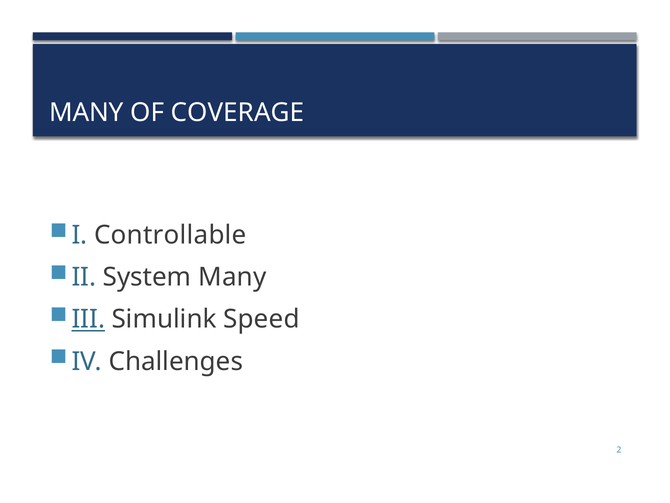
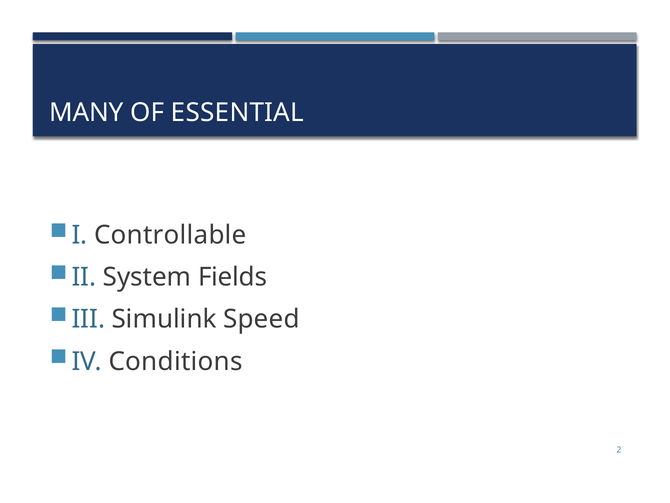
COVERAGE: COVERAGE -> ESSENTIAL
System Many: Many -> Fields
III underline: present -> none
Challenges: Challenges -> Conditions
